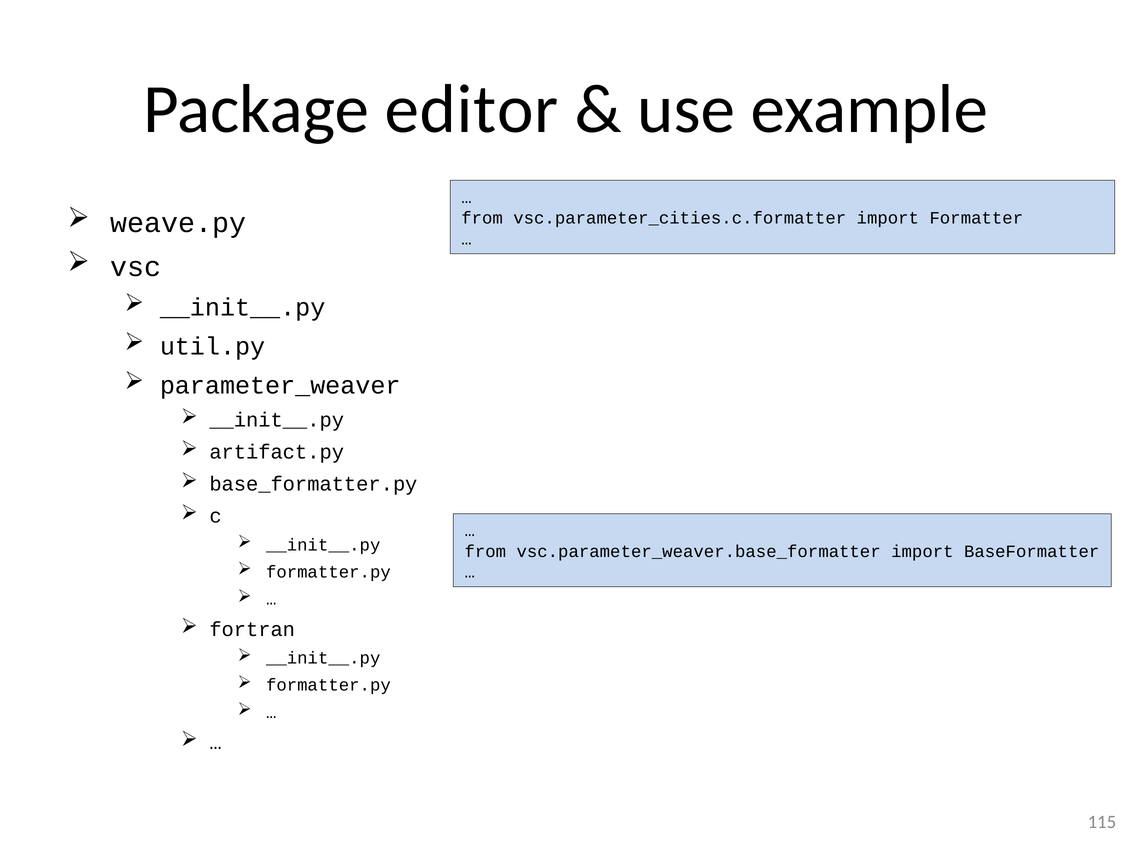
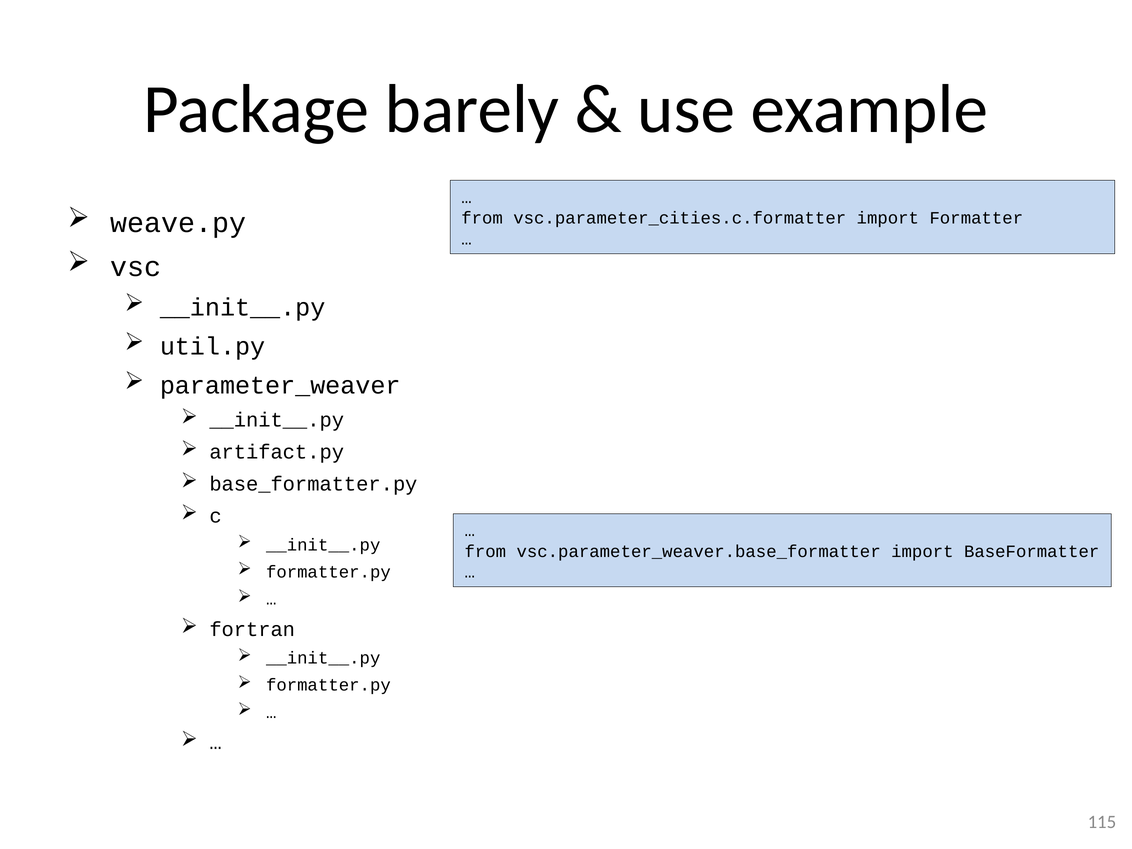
editor: editor -> barely
